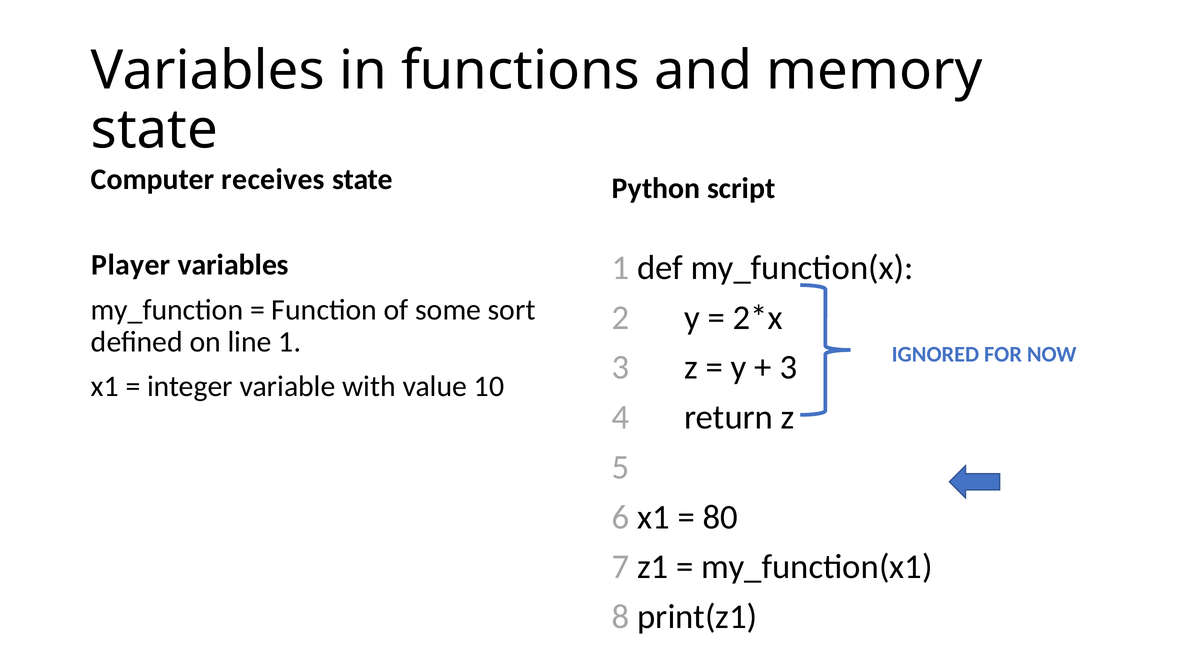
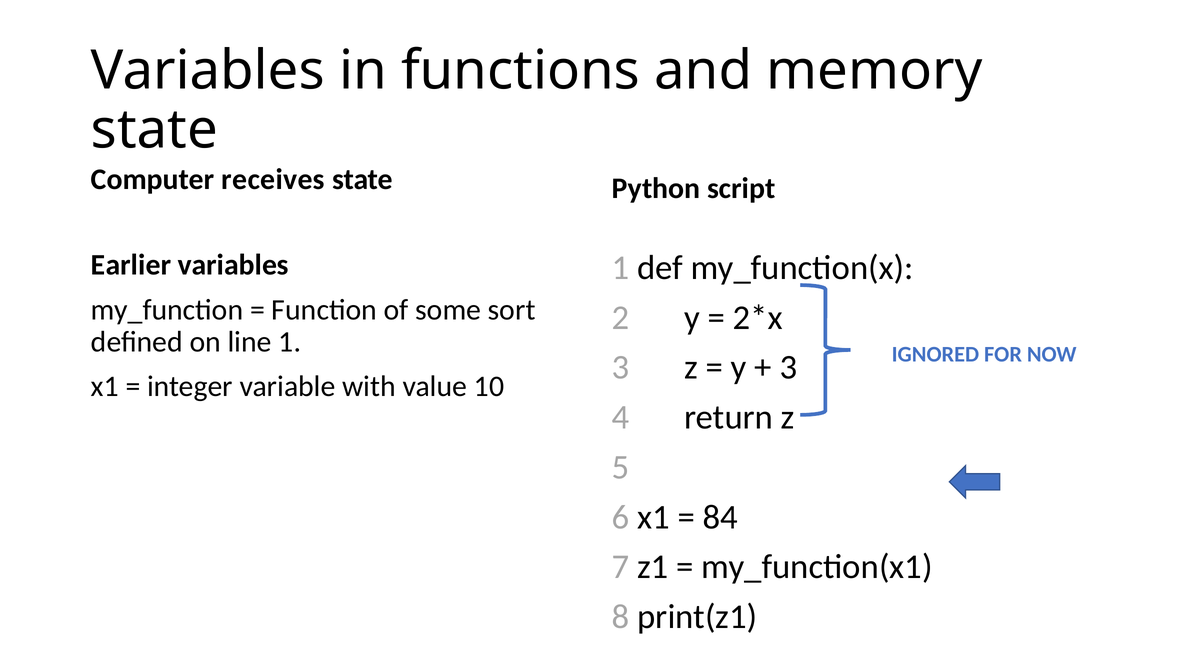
Player: Player -> Earlier
80: 80 -> 84
